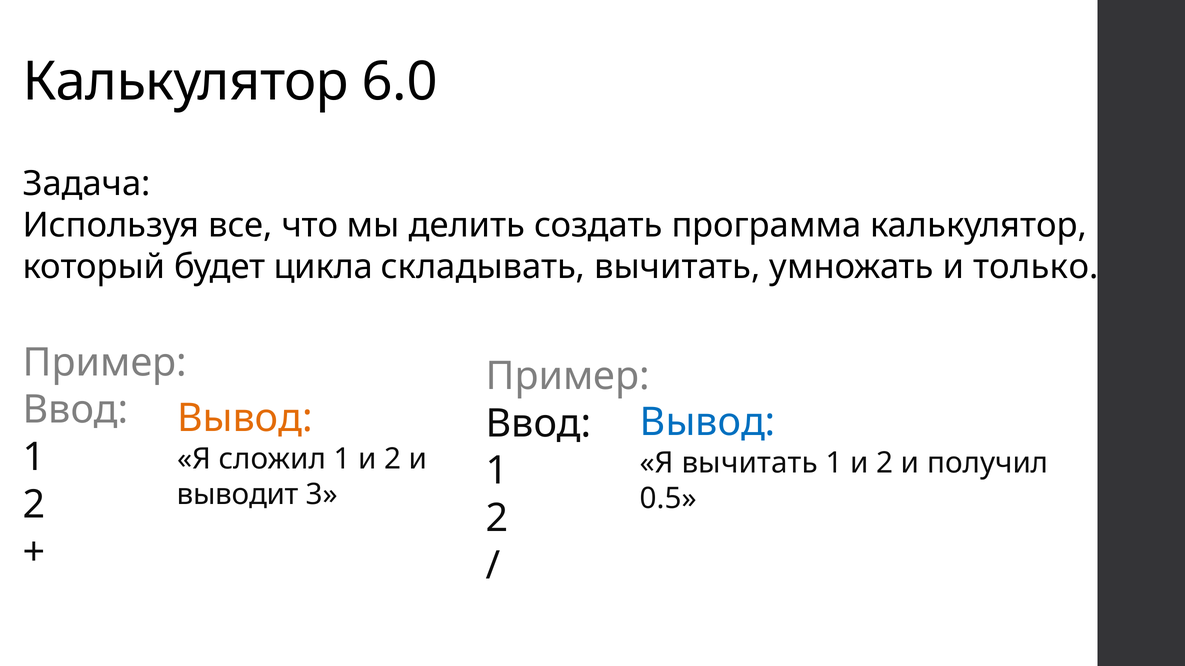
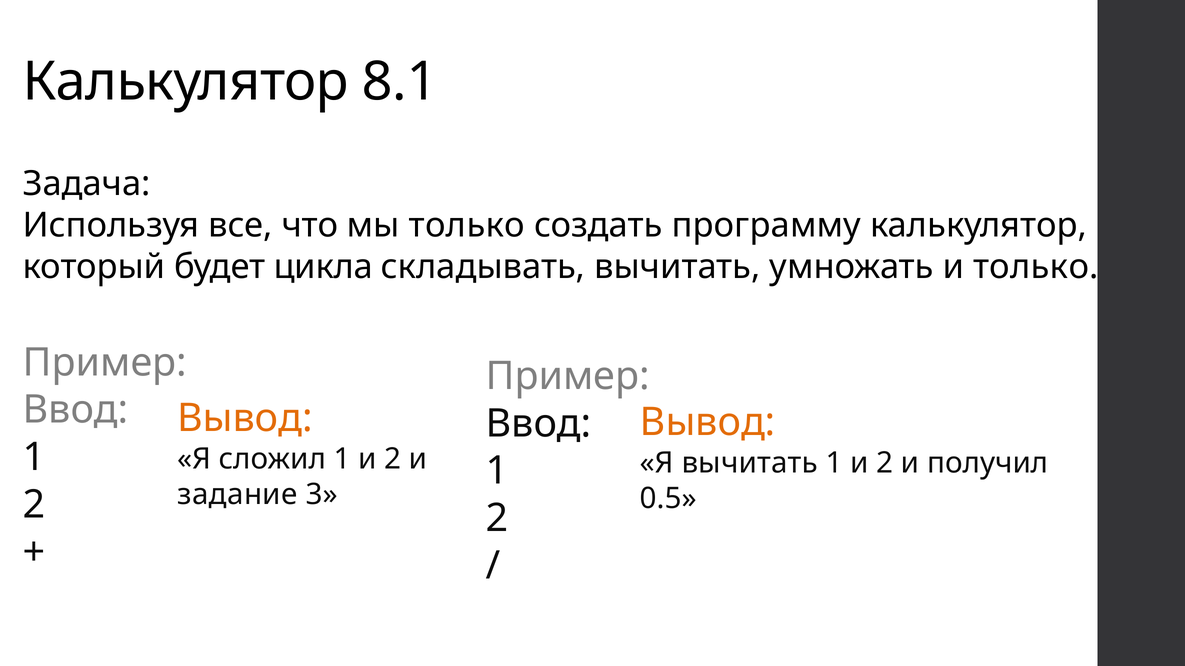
6.0: 6.0 -> 8.1
мы делить: делить -> только
программа: программа -> программу
Вывод at (708, 423) colour: blue -> orange
выводит: выводит -> задание
